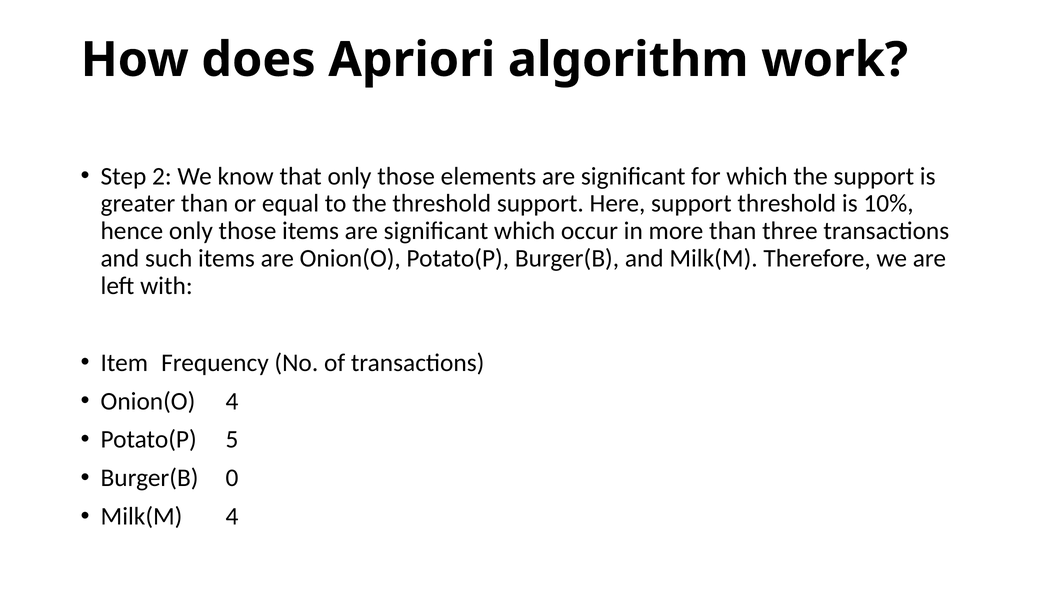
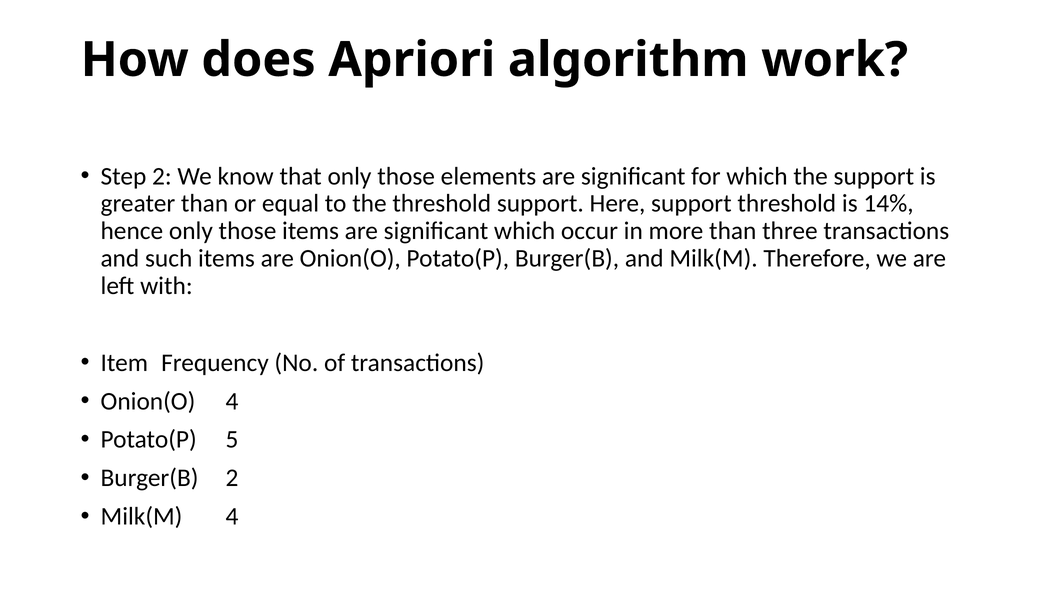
10%: 10% -> 14%
Burger(B 0: 0 -> 2
